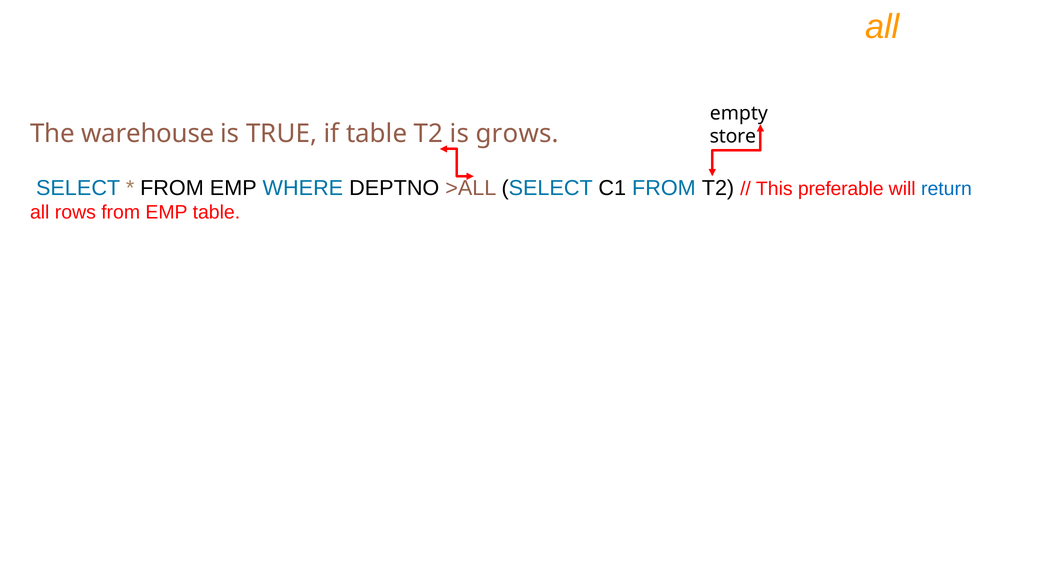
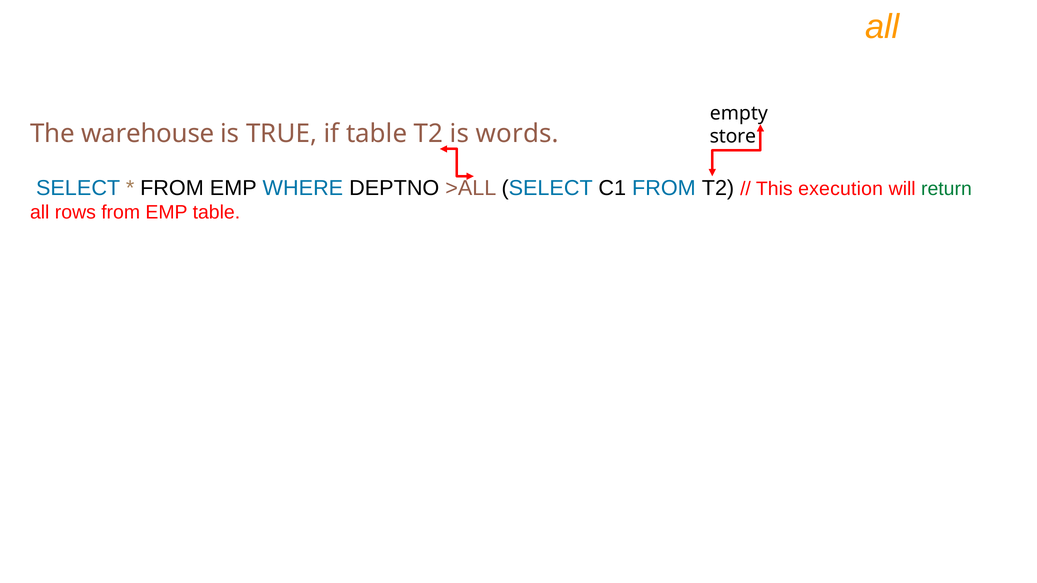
grows: grows -> words
preferable: preferable -> execution
return colour: blue -> green
